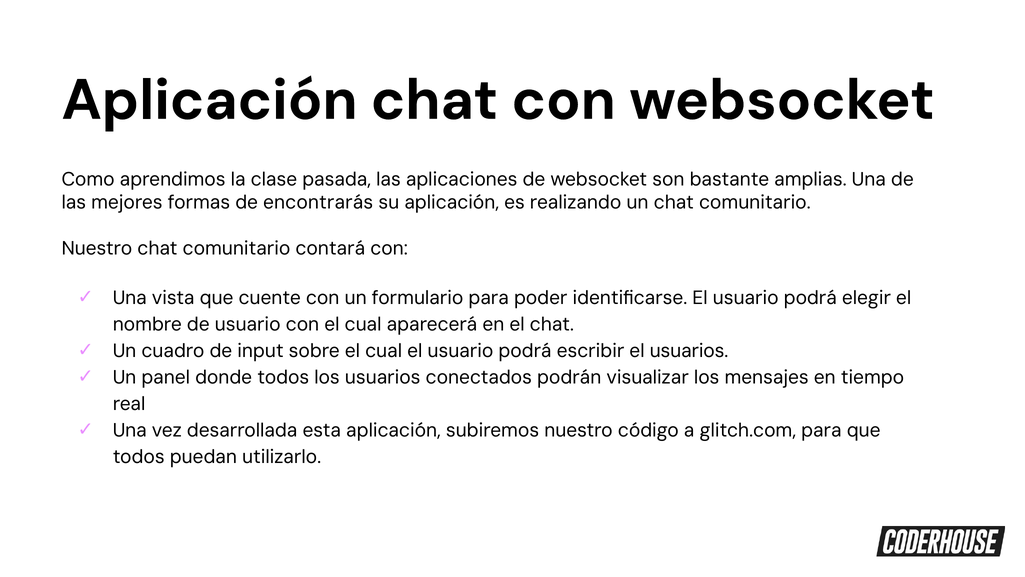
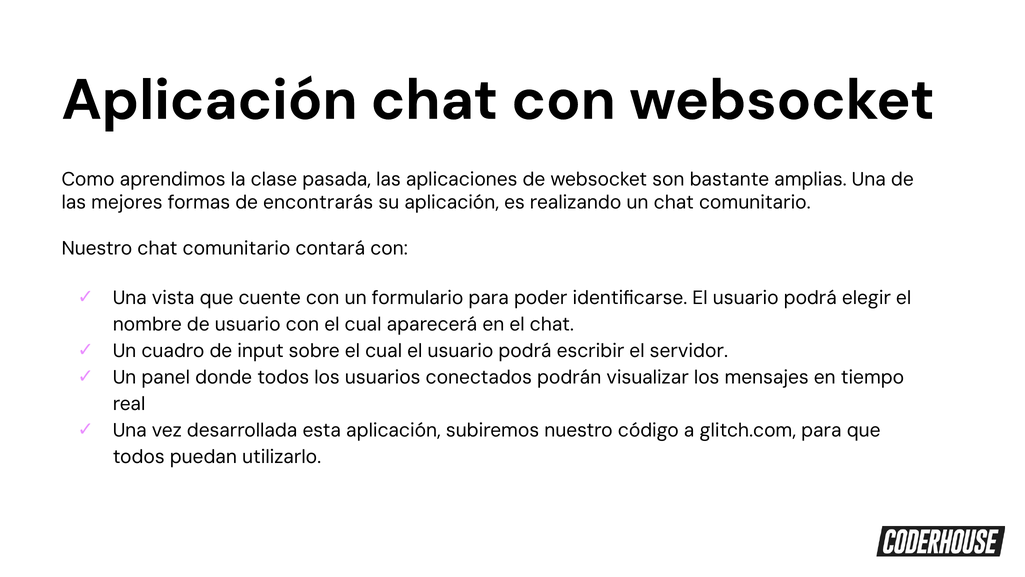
el usuarios: usuarios -> servidor
